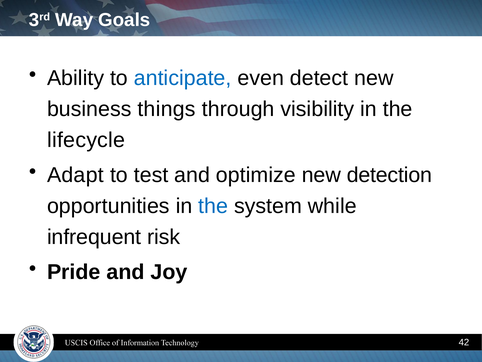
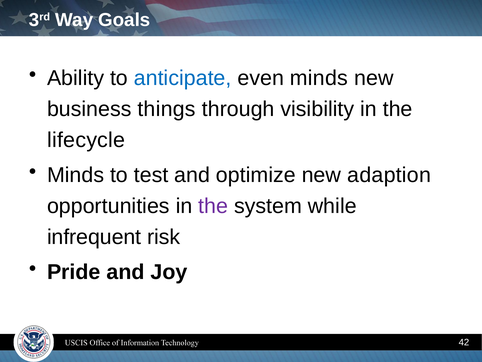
even detect: detect -> minds
Adapt at (75, 175): Adapt -> Minds
detection: detection -> adaption
the at (213, 206) colour: blue -> purple
